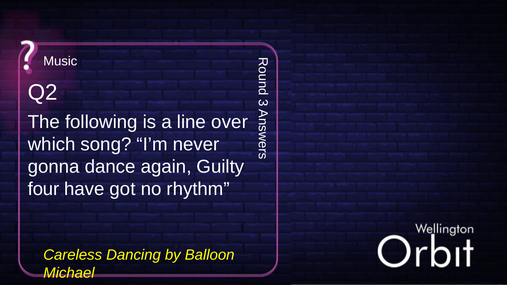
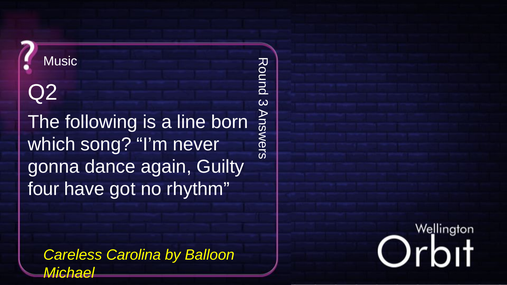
over: over -> born
Dancing: Dancing -> Carolina
